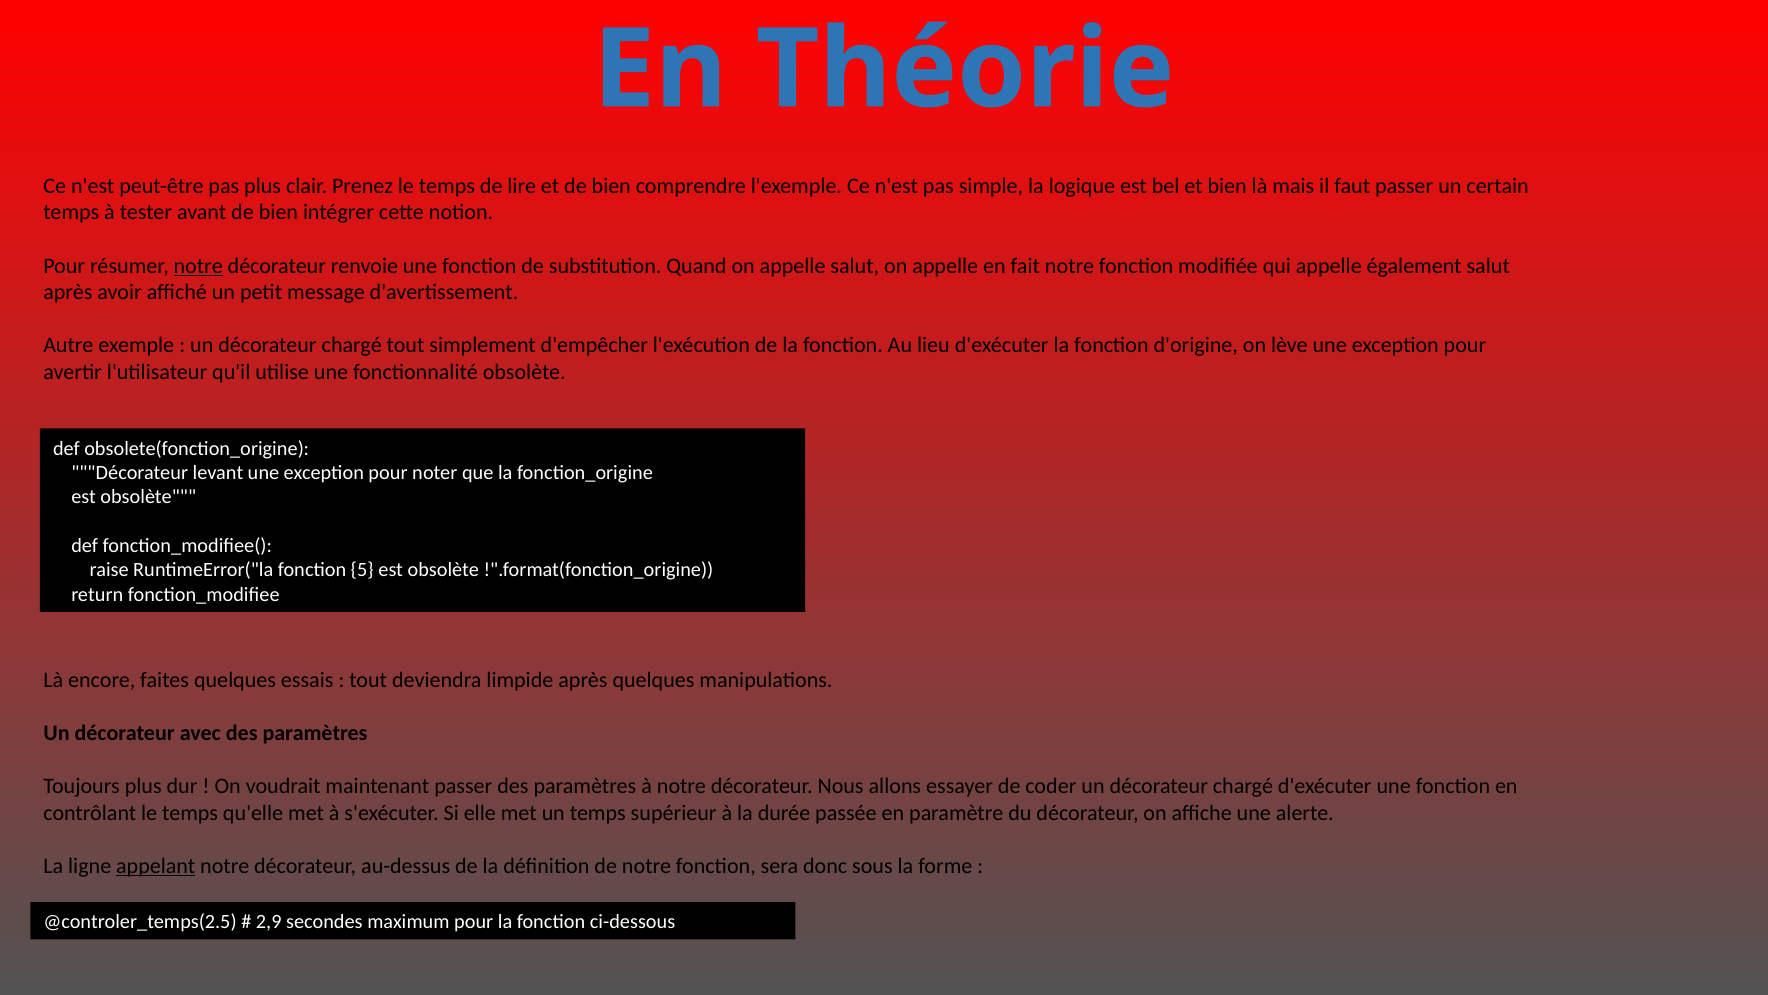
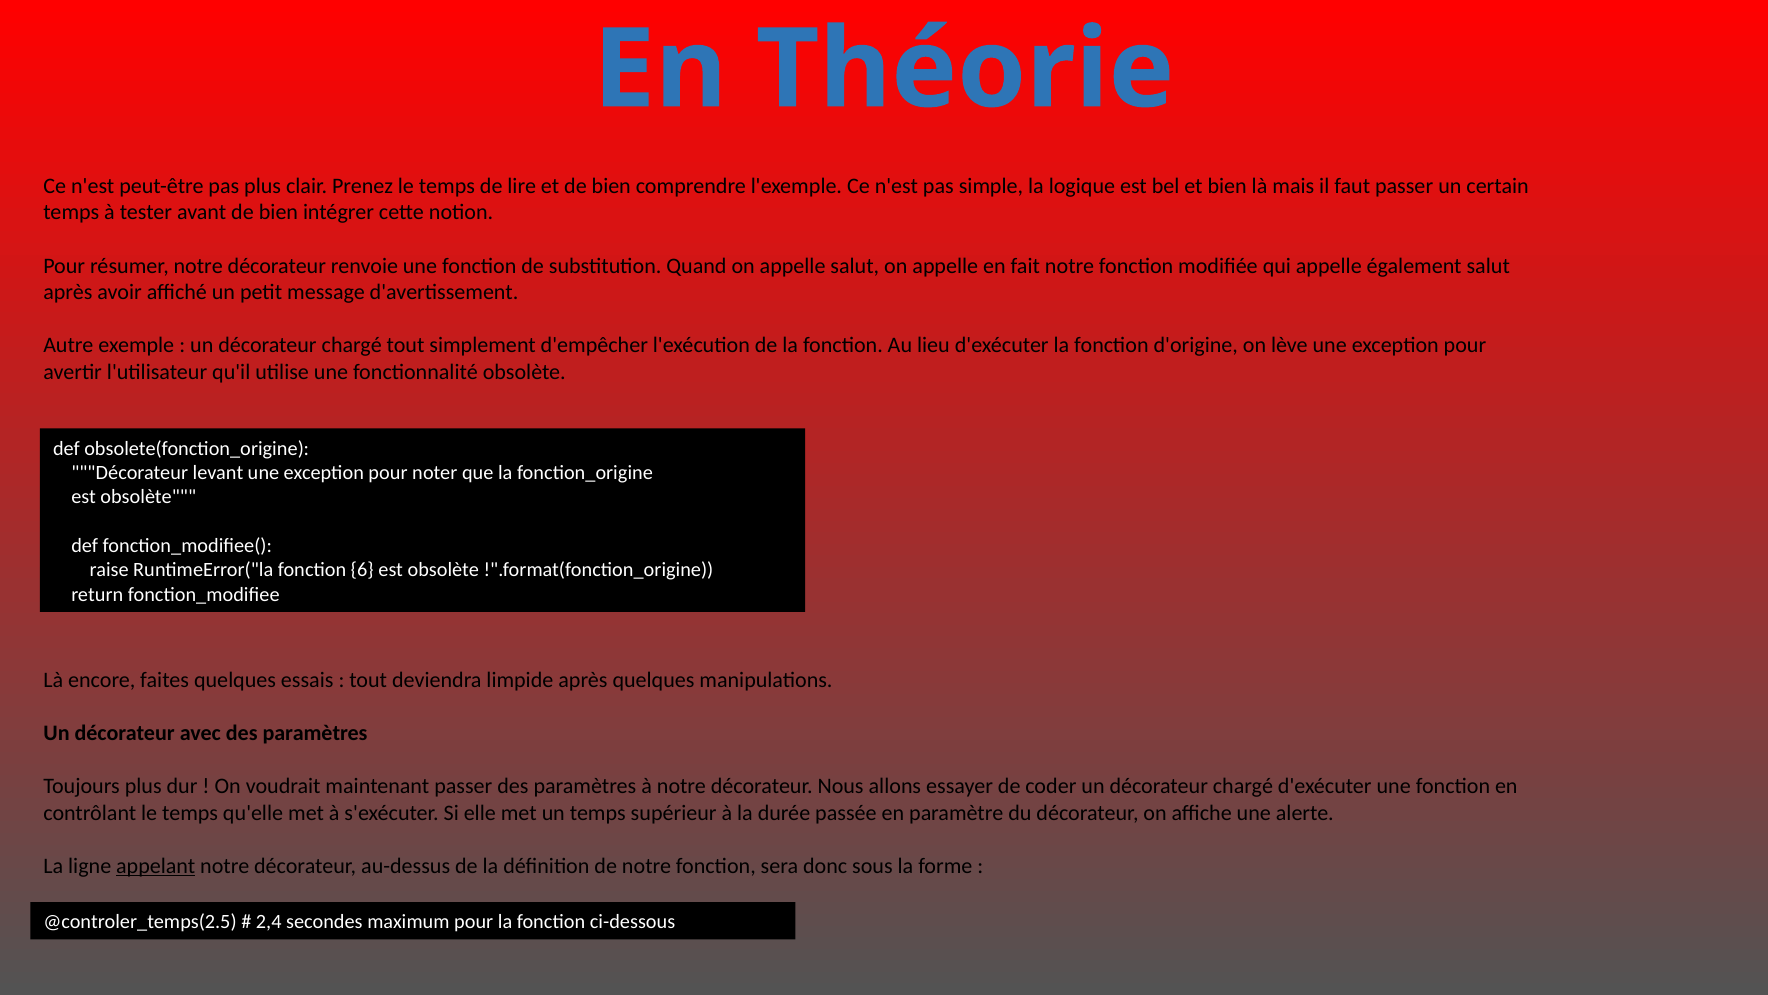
notre at (198, 266) underline: present -> none
5: 5 -> 6
2,9: 2,9 -> 2,4
